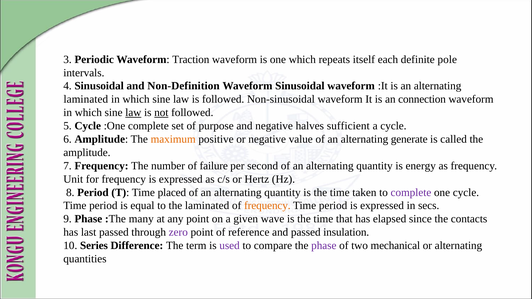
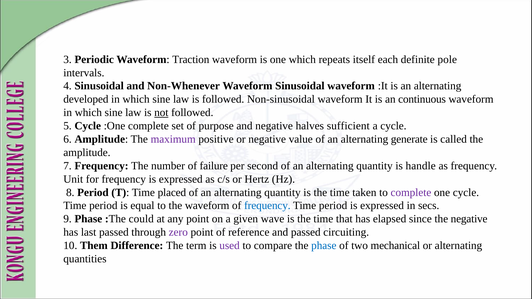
Non-Definition: Non-Definition -> Non-Whenever
laminated at (86, 99): laminated -> developed
connection: connection -> continuous
law at (133, 113) underline: present -> none
maximum colour: orange -> purple
energy: energy -> handle
the laminated: laminated -> waveform
frequency at (267, 206) colour: orange -> blue
many: many -> could
the contacts: contacts -> negative
insulation: insulation -> circuiting
Series: Series -> Them
phase at (324, 246) colour: purple -> blue
